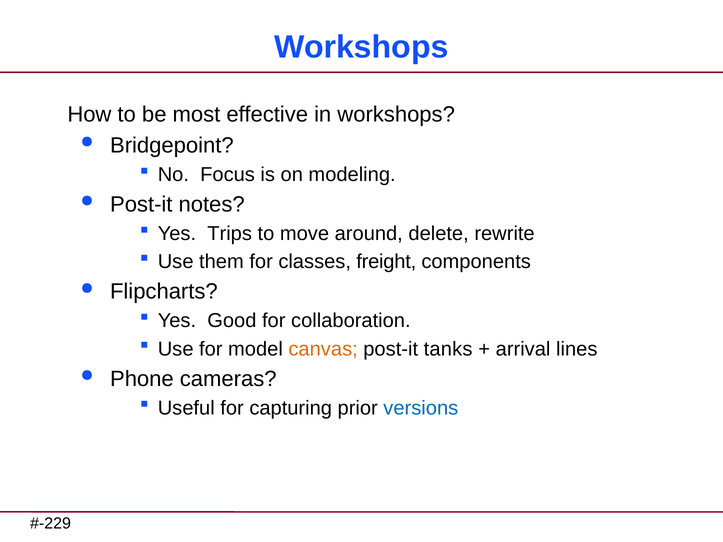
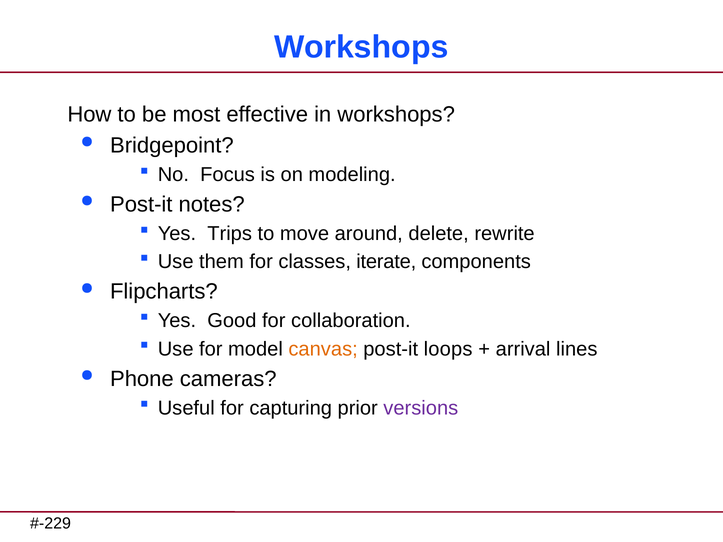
freight: freight -> iterate
tanks: tanks -> loops
versions colour: blue -> purple
